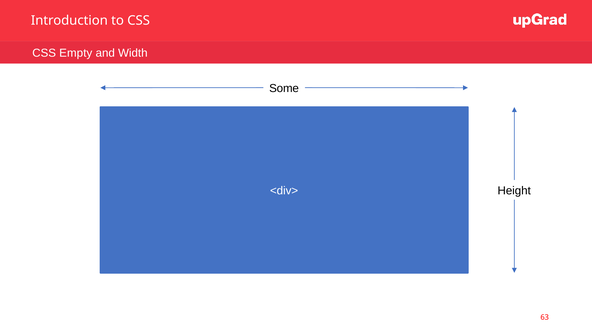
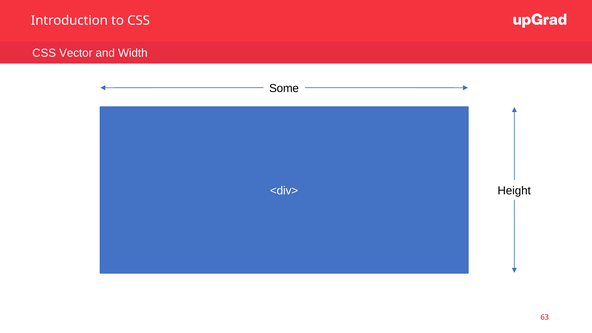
Empty: Empty -> Vector
